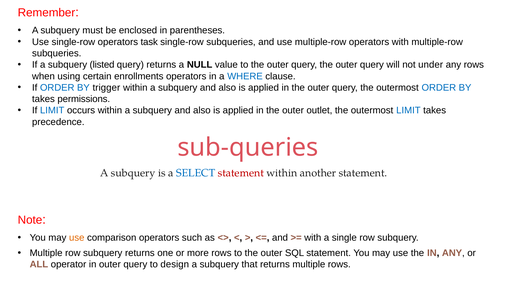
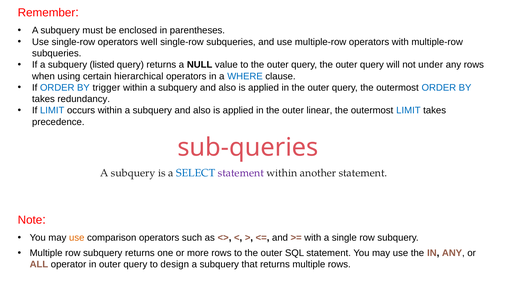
task: task -> well
enrollments: enrollments -> hierarchical
permissions: permissions -> redundancy
outlet: outlet -> linear
statement at (241, 173) colour: red -> purple
